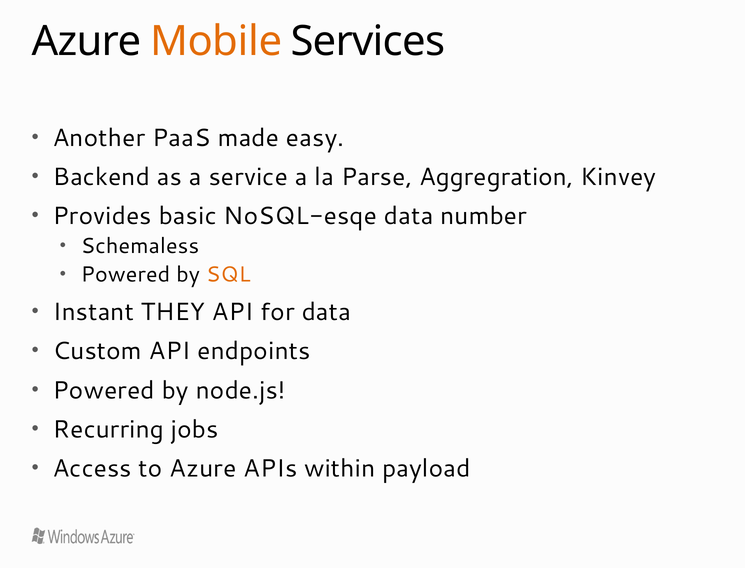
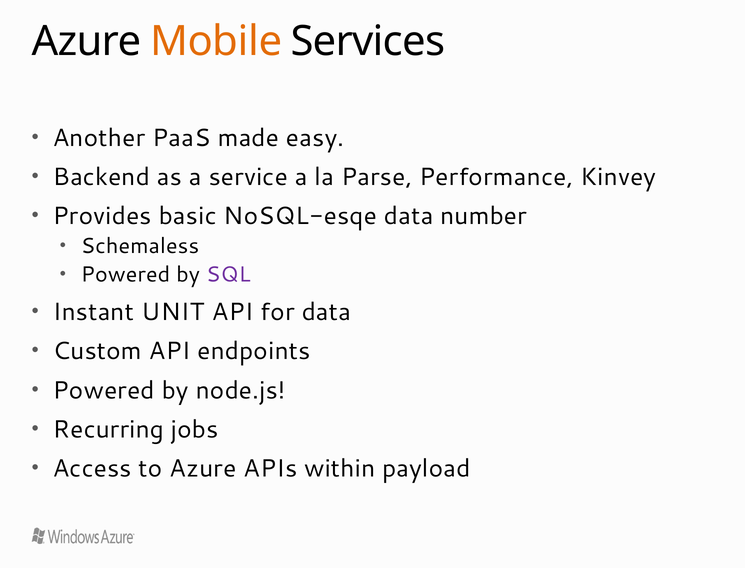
Aggregration: Aggregration -> Performance
SQL colour: orange -> purple
THEY: THEY -> UNIT
